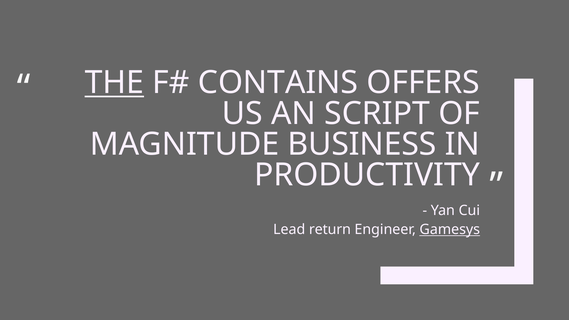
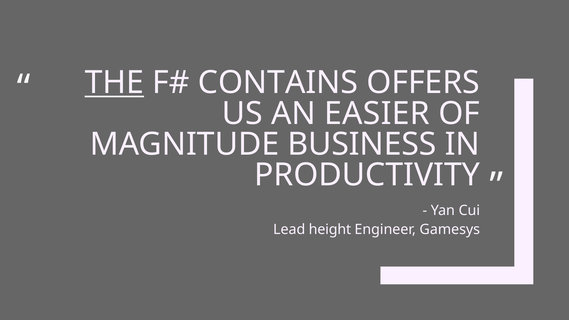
SCRIPT: SCRIPT -> EASIER
return: return -> height
Gamesys underline: present -> none
